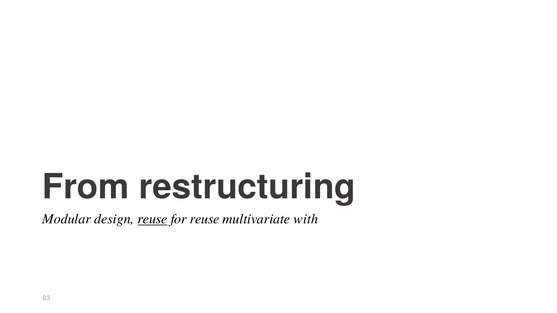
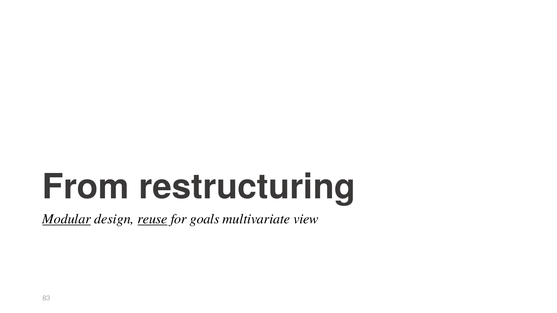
Modular underline: none -> present
for reuse: reuse -> goals
with: with -> view
